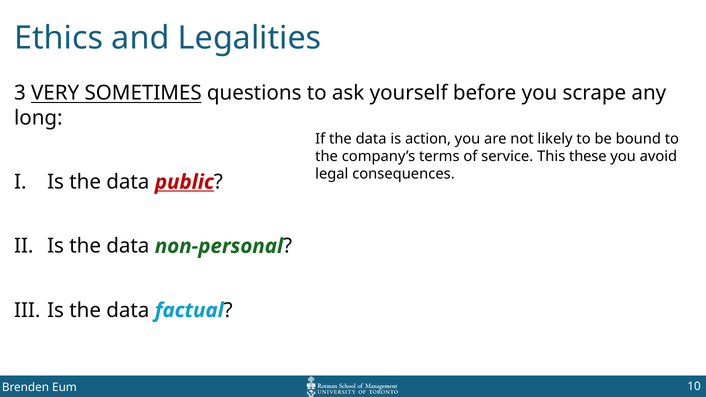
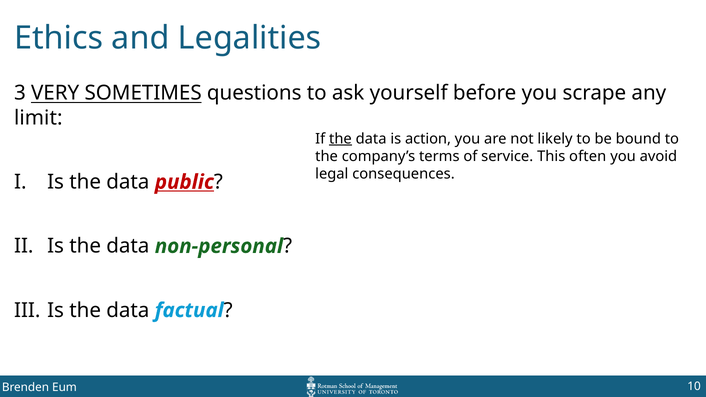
long: long -> limit
the at (340, 139) underline: none -> present
these: these -> often
